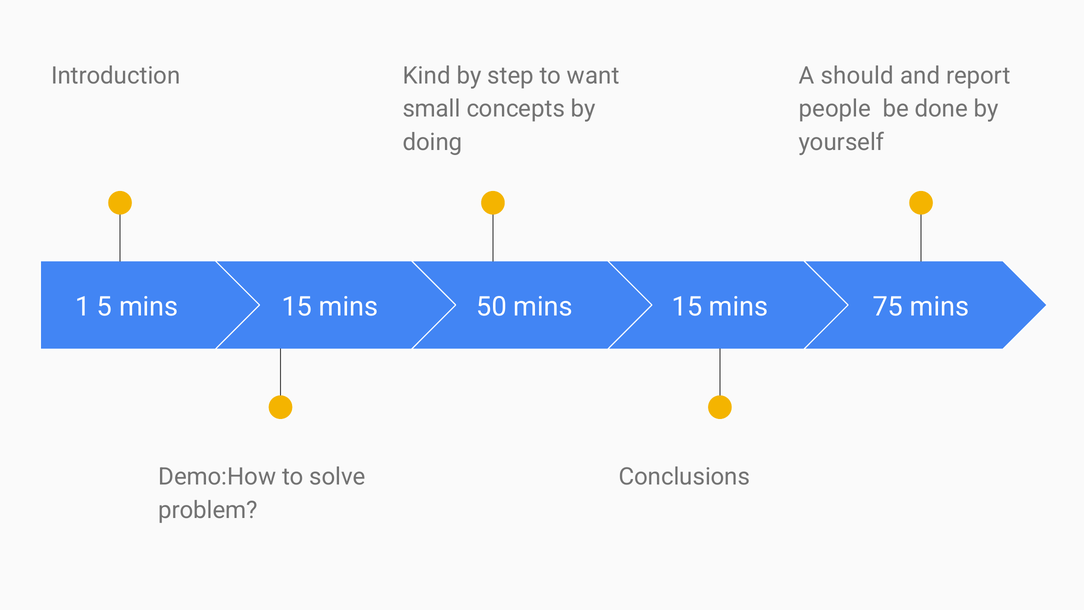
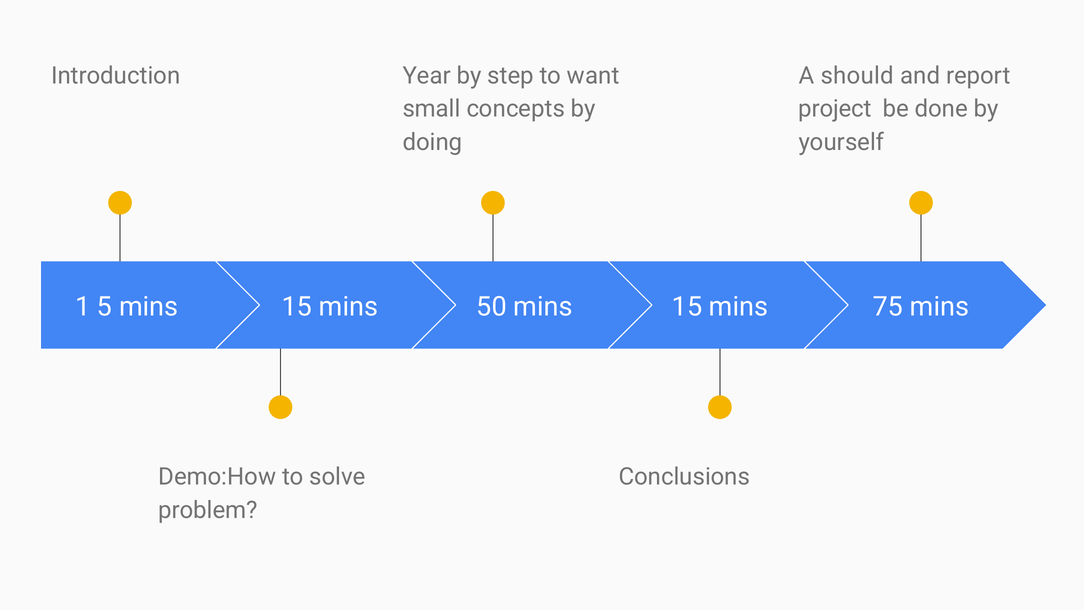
Kind: Kind -> Year
people: people -> project
